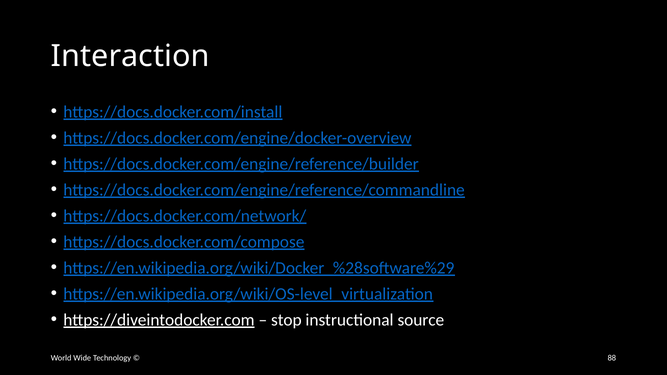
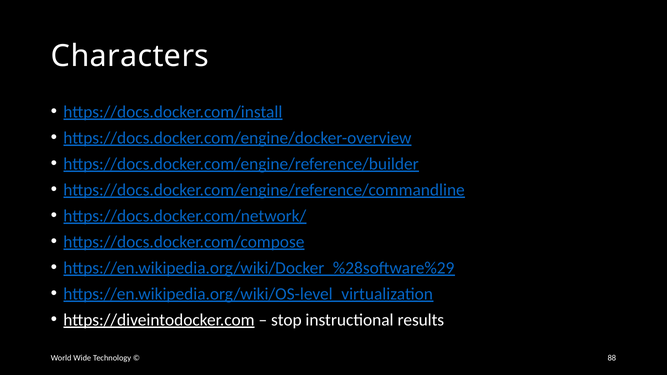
Interaction: Interaction -> Characters
source: source -> results
